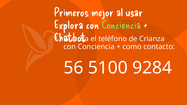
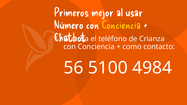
Explora: Explora -> Número
Conciencia at (121, 25) colour: light green -> yellow
9284: 9284 -> 4984
